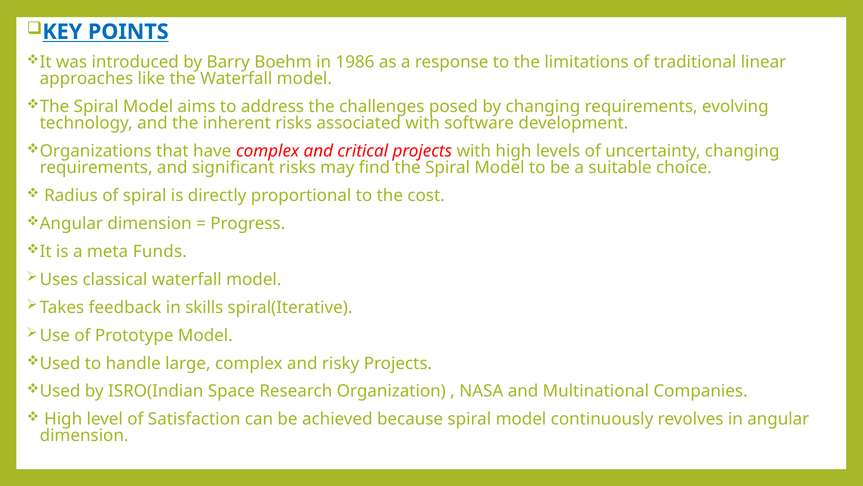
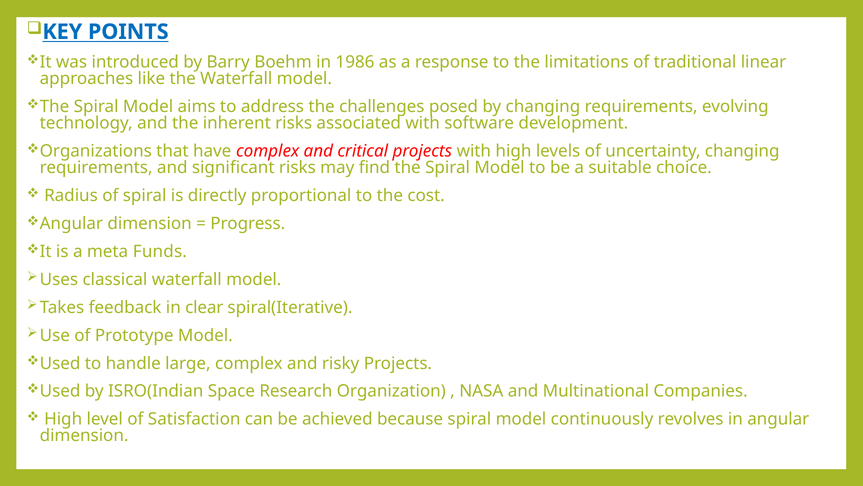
skills: skills -> clear
